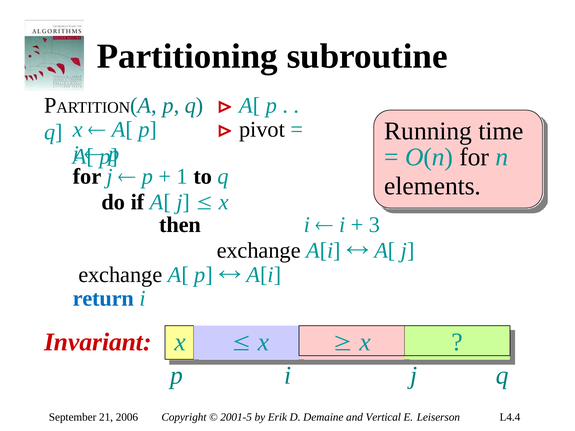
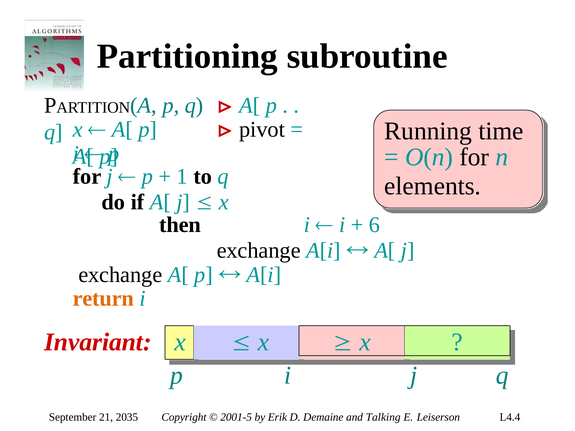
3: 3 -> 6
return colour: blue -> orange
2006: 2006 -> 2035
Vertical: Vertical -> Talking
